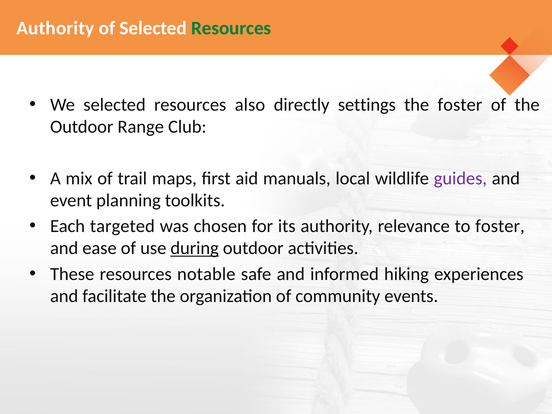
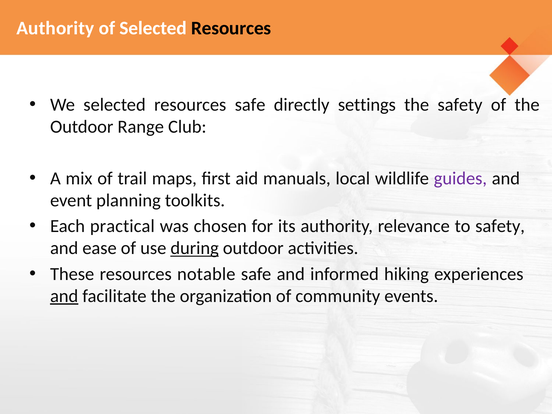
Resources at (231, 28) colour: green -> black
resources also: also -> safe
the foster: foster -> safety
targeted: targeted -> practical
to foster: foster -> safety
and at (64, 296) underline: none -> present
